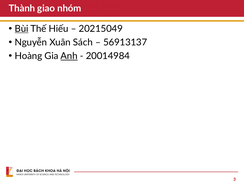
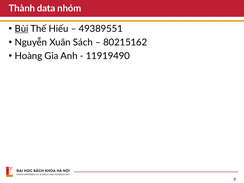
giao: giao -> data
20215049: 20215049 -> 49389551
56913137: 56913137 -> 80215162
Anh underline: present -> none
20014984: 20014984 -> 11919490
